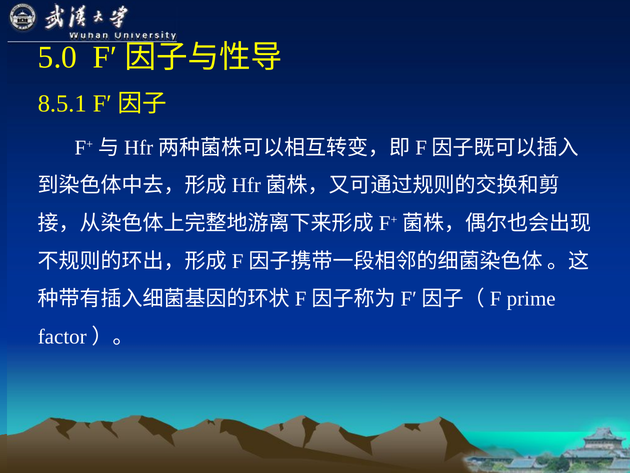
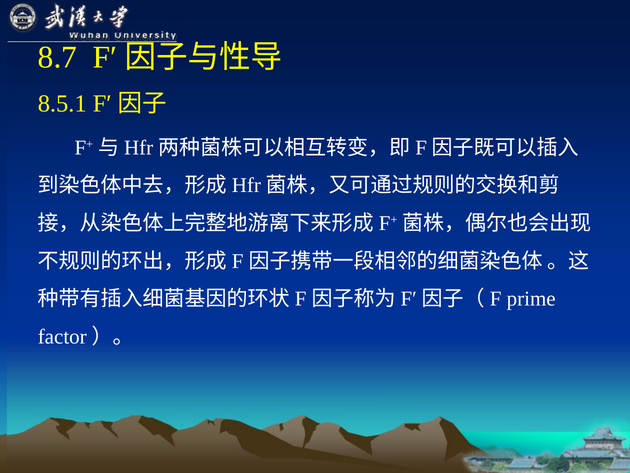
5.0: 5.0 -> 8.7
